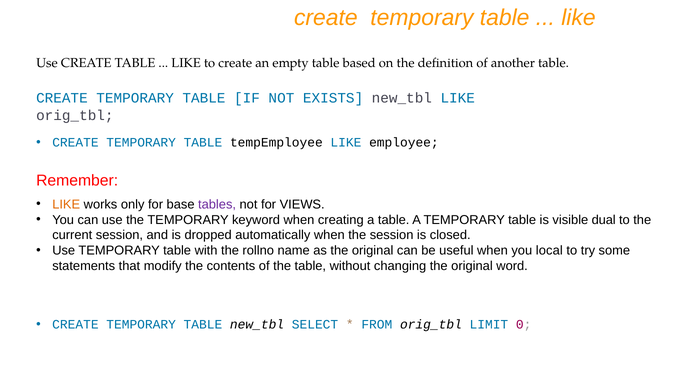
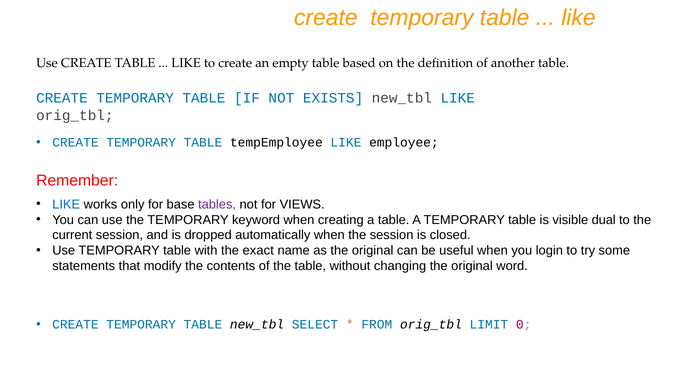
LIKE at (66, 205) colour: orange -> blue
rollno: rollno -> exact
local: local -> login
